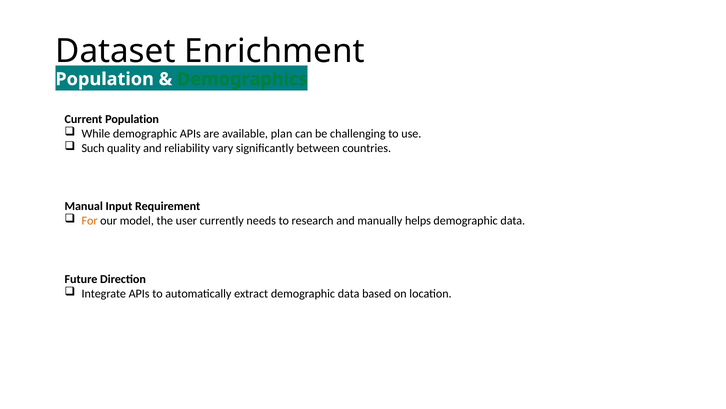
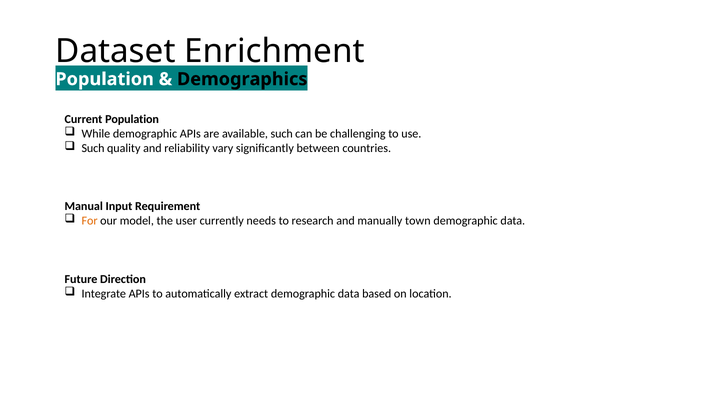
Demographics colour: green -> black
available plan: plan -> such
helps: helps -> town
